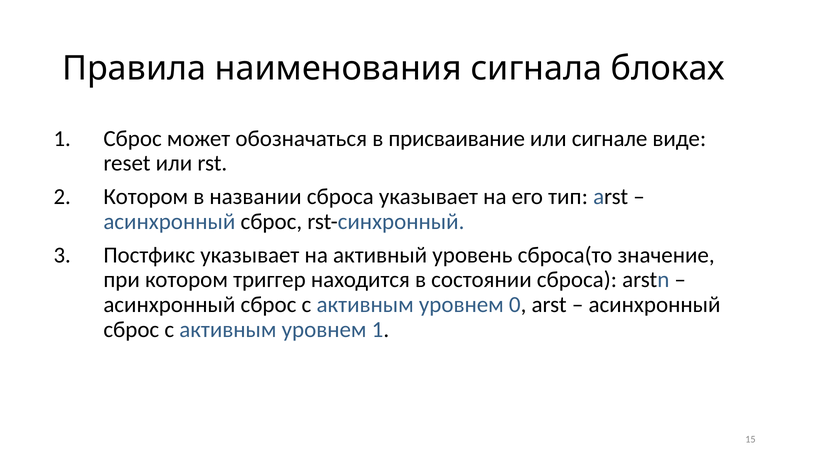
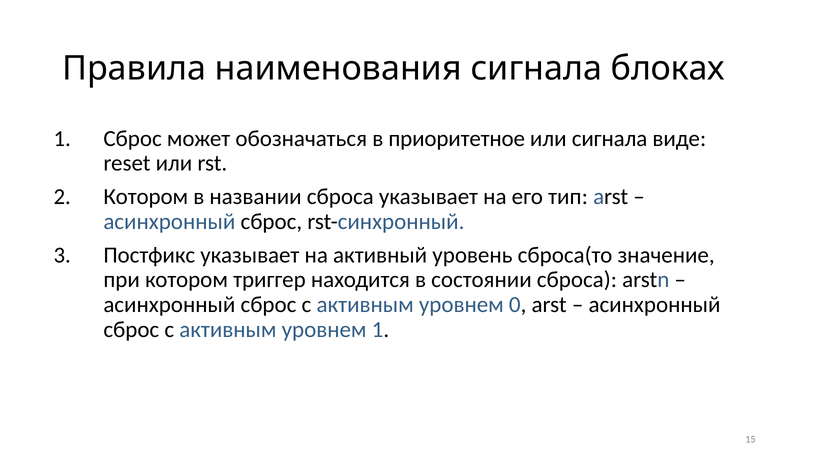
присваивание: присваивание -> приоритетное
или сигнале: сигнале -> сигнала
